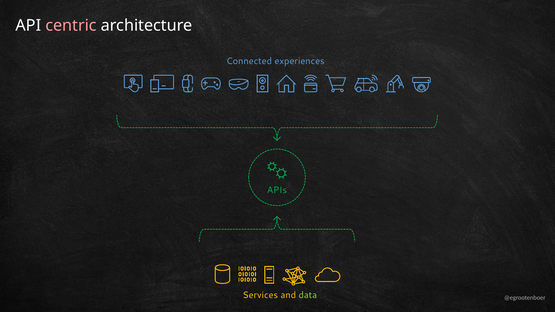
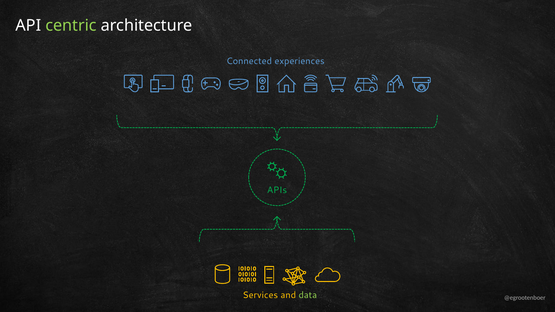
centric colour: pink -> light green
